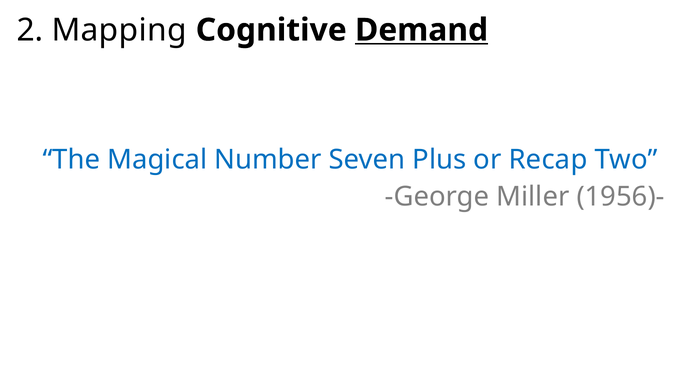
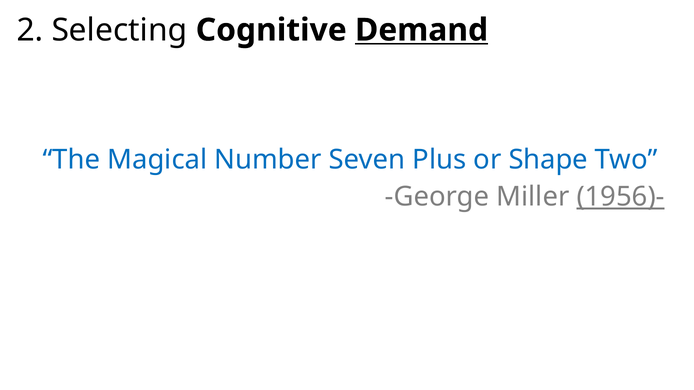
Mapping: Mapping -> Selecting
Recap: Recap -> Shape
1956)- underline: none -> present
